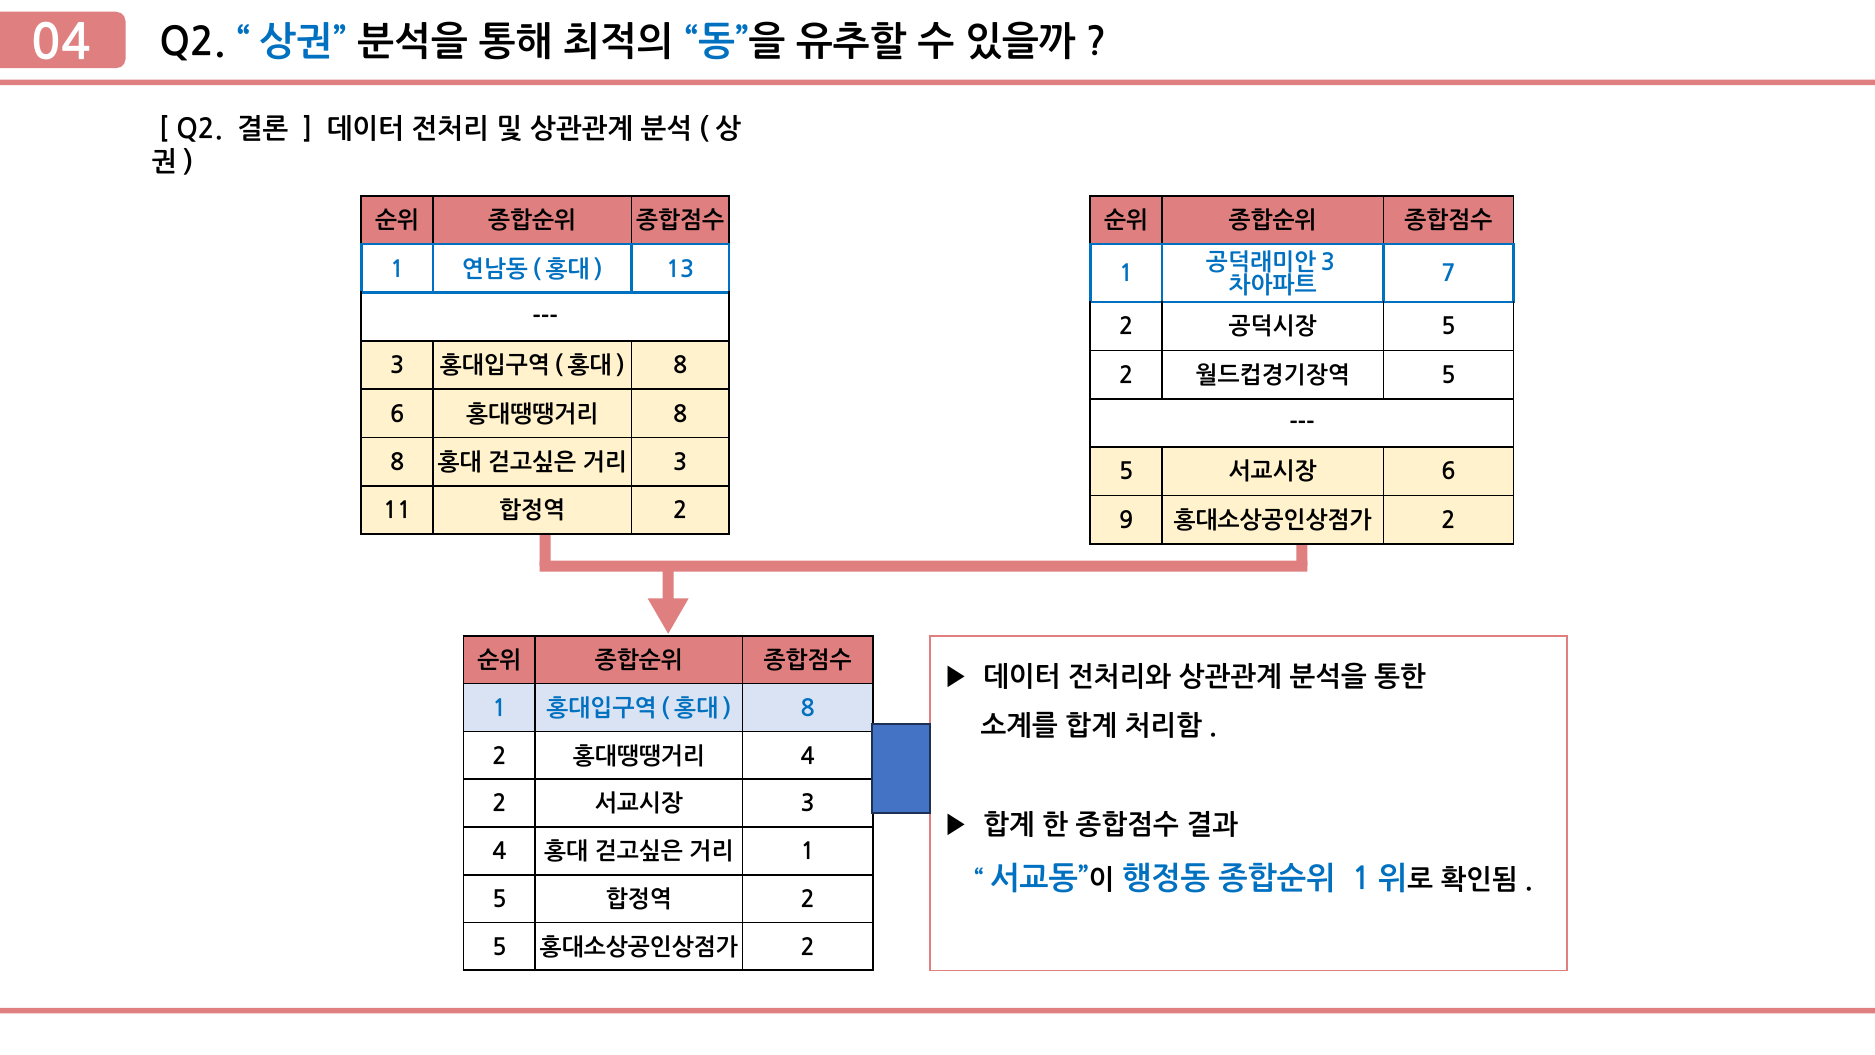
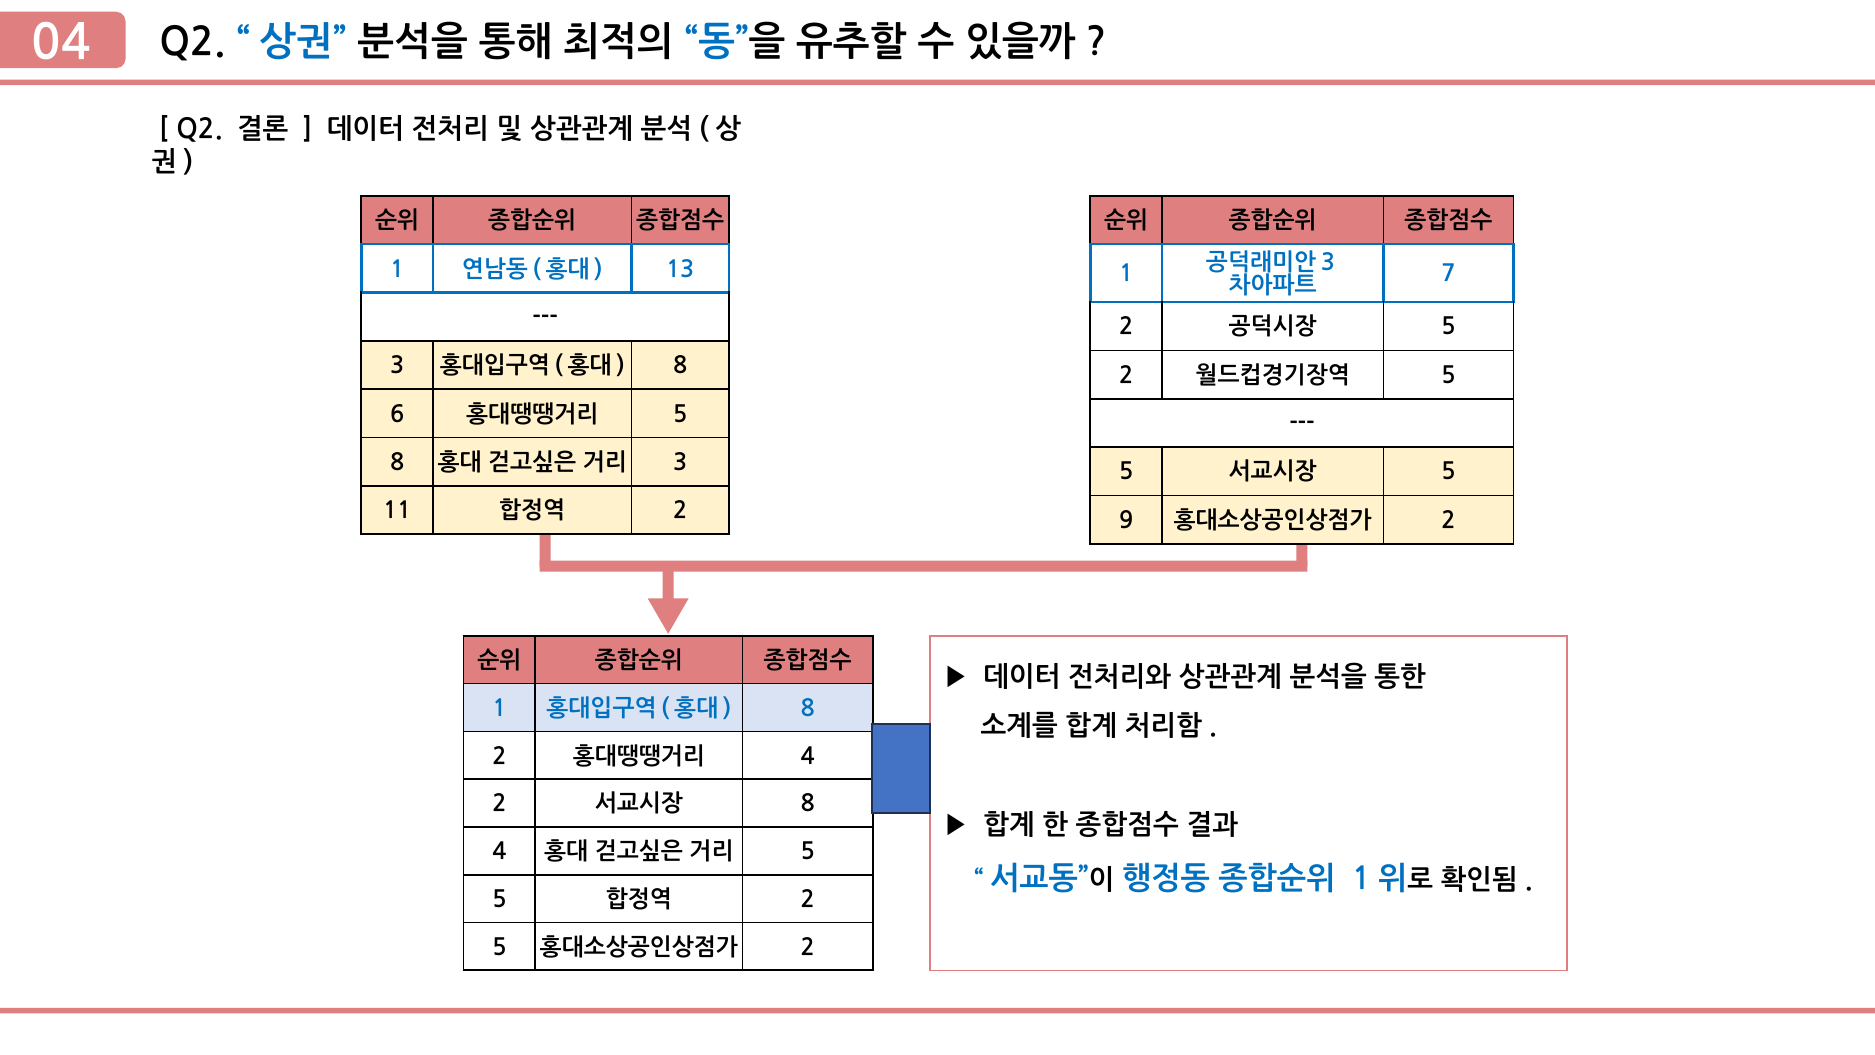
8 at (680, 414): 8 -> 5
6 at (1449, 472): 6 -> 5
3 at (808, 804): 3 -> 8
1 at (808, 852): 1 -> 5
